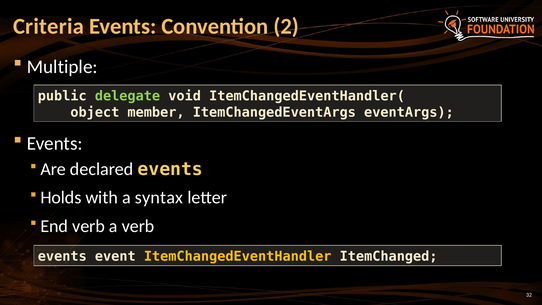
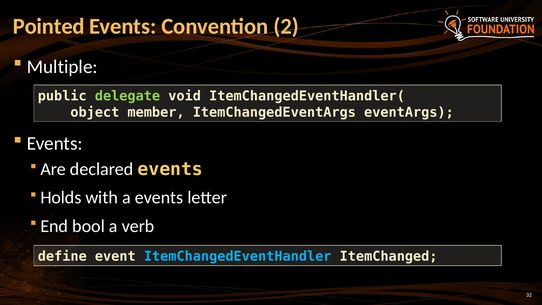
Criteria: Criteria -> Pointed
a syntax: syntax -> events
End verb: verb -> bool
events at (62, 256): events -> define
ItemChangedEventHandler colour: yellow -> light blue
